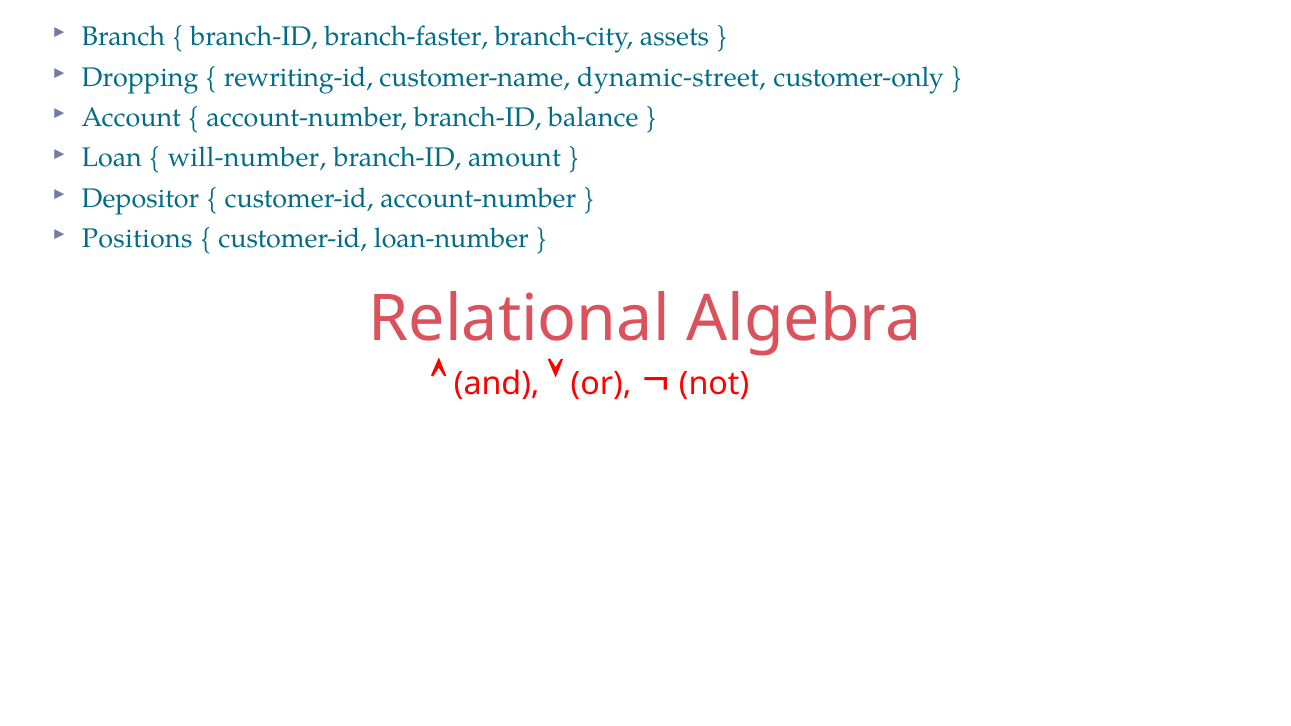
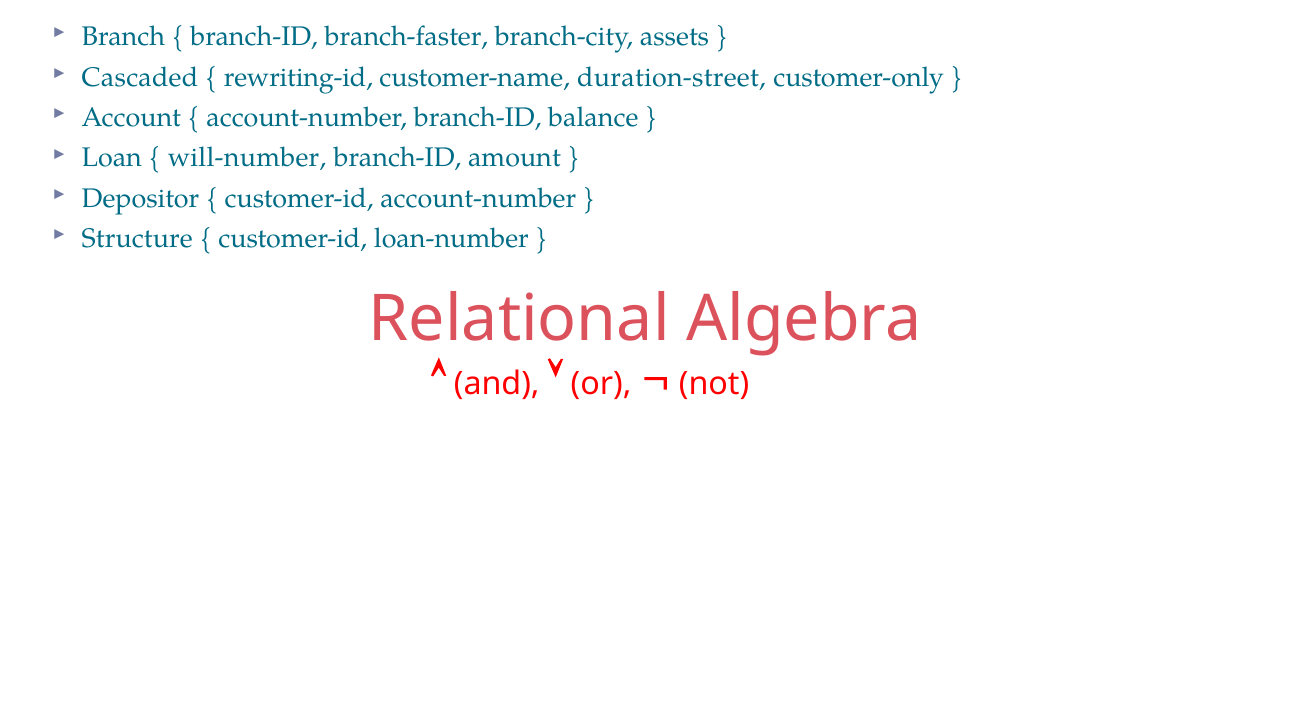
Dropping: Dropping -> Cascaded
dynamic-street: dynamic-street -> duration-street
Positions: Positions -> Structure
